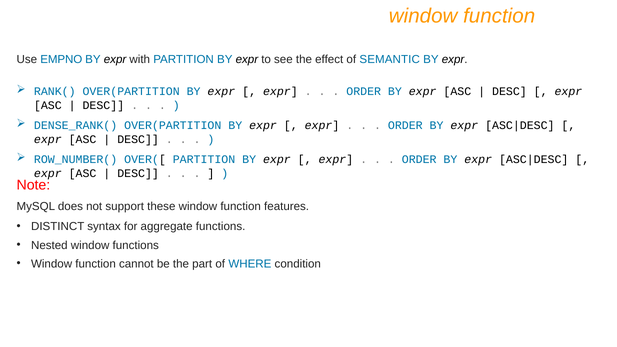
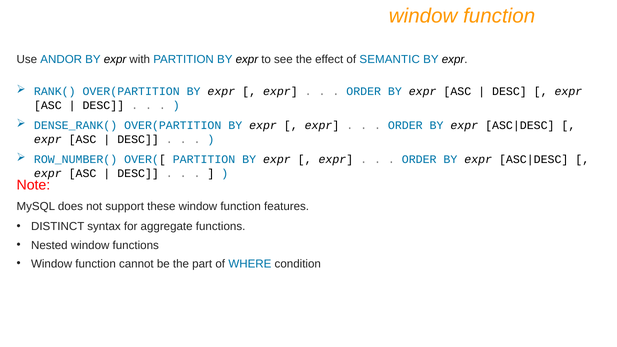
EMPNO: EMPNO -> ANDOR
